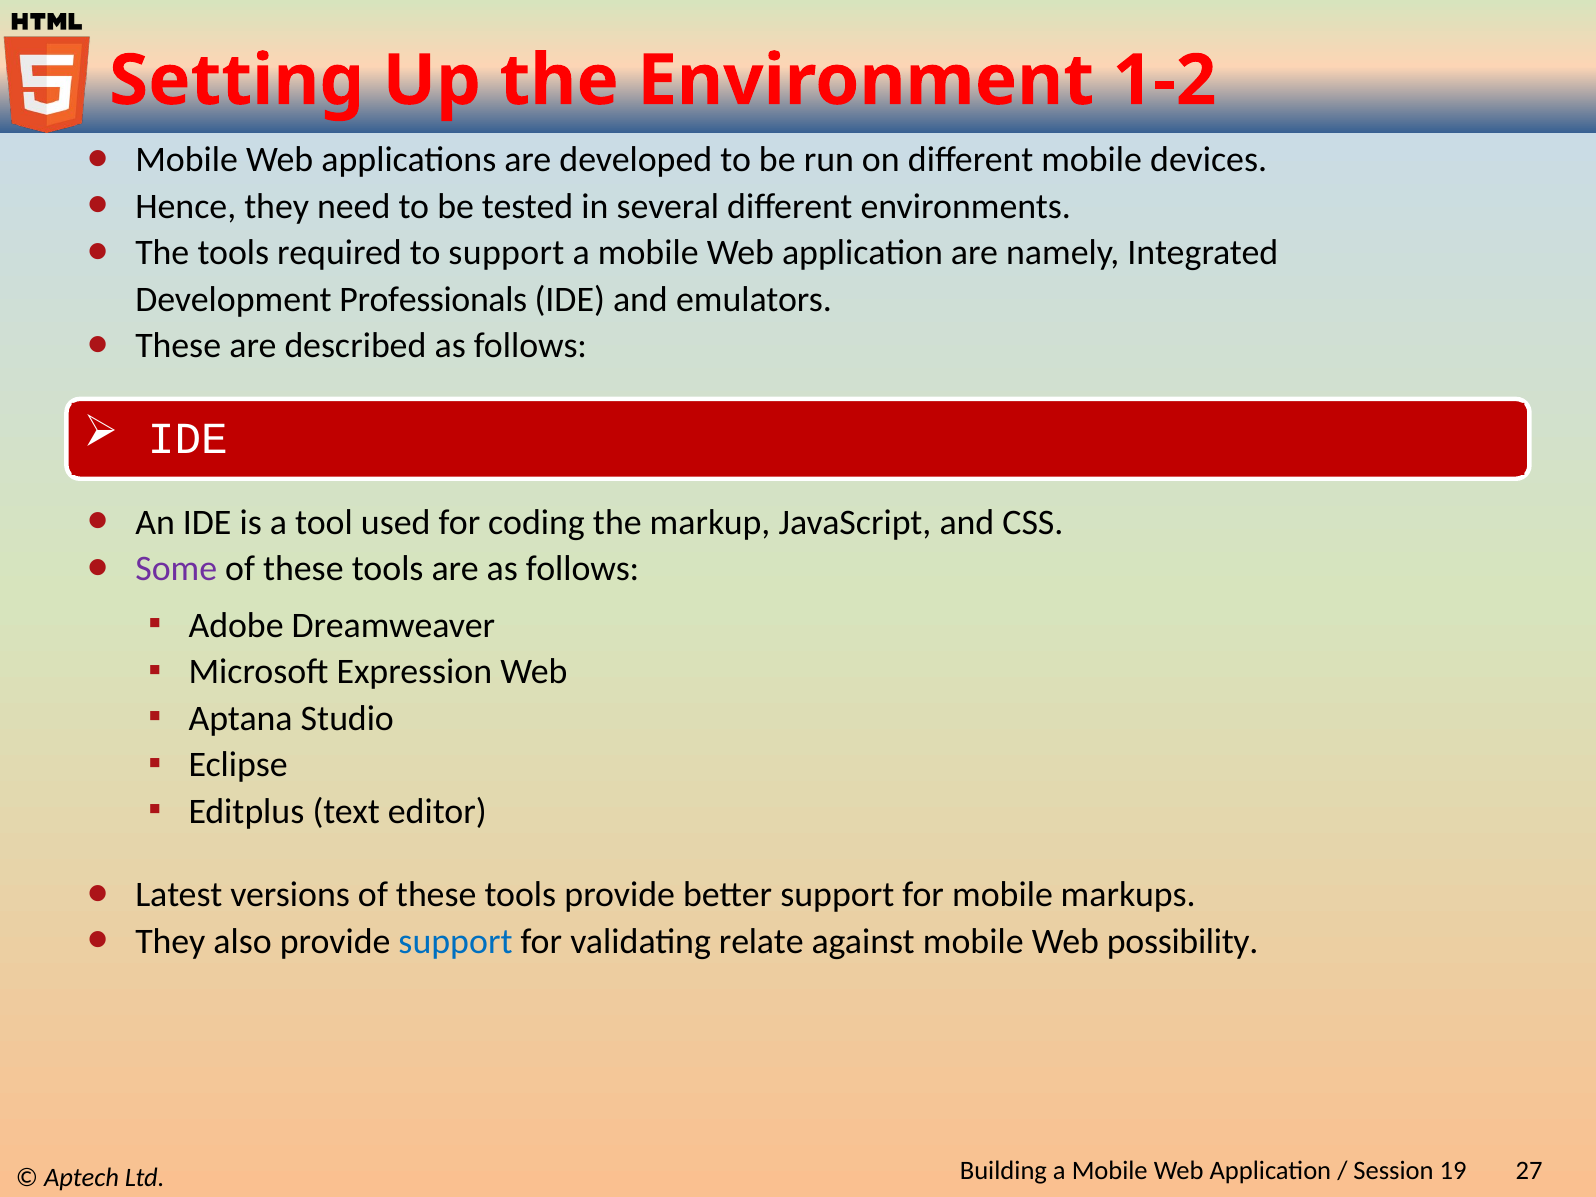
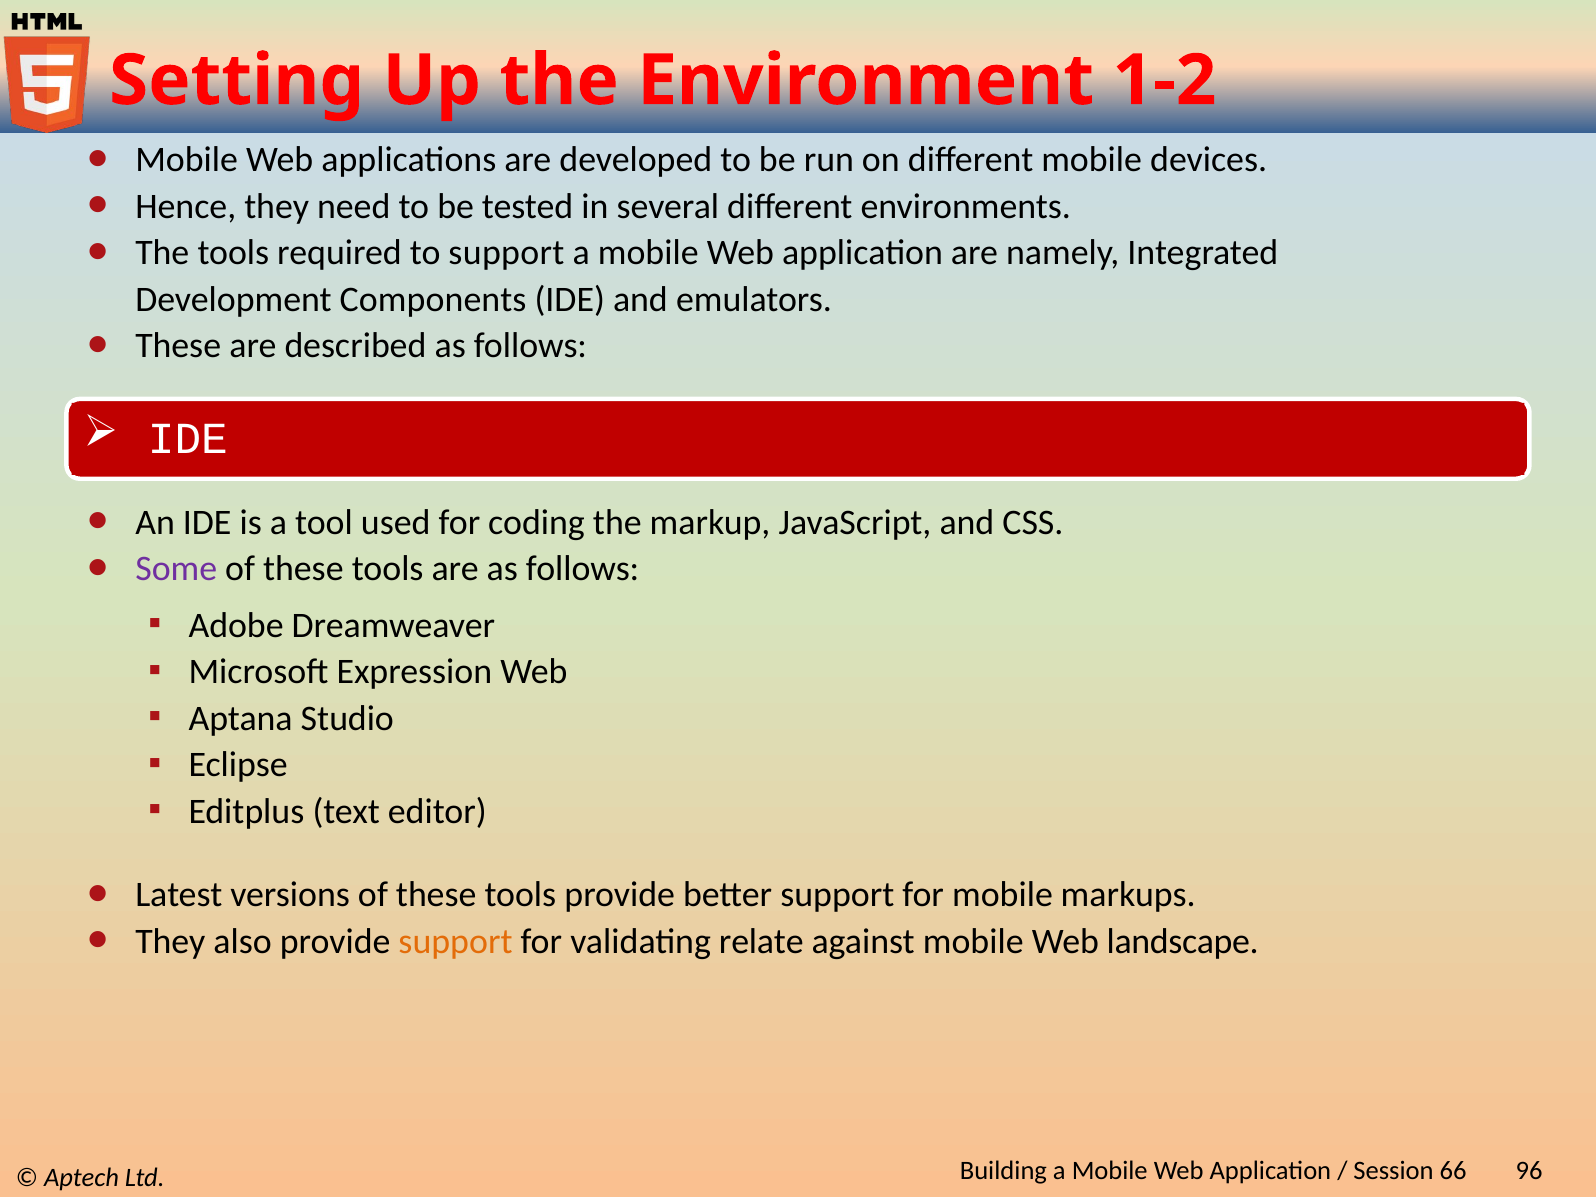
Professionals: Professionals -> Components
support at (455, 941) colour: blue -> orange
possibility: possibility -> landscape
19: 19 -> 66
27: 27 -> 96
